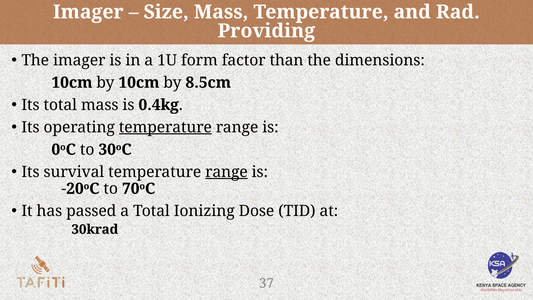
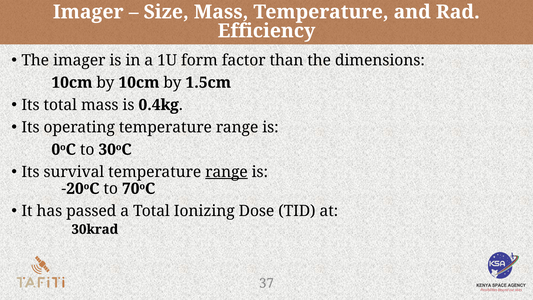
Providing: Providing -> Efficiency
8.5cm: 8.5cm -> 1.5cm
temperature at (165, 127) underline: present -> none
